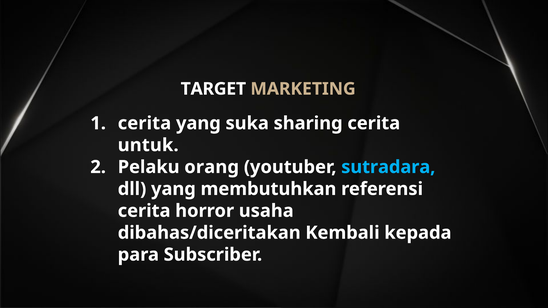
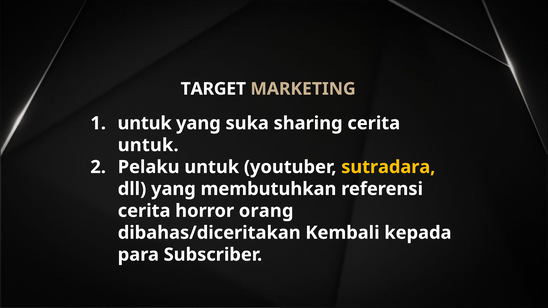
cerita at (144, 123): cerita -> untuk
Pelaku orang: orang -> untuk
sutradara colour: light blue -> yellow
usaha: usaha -> orang
